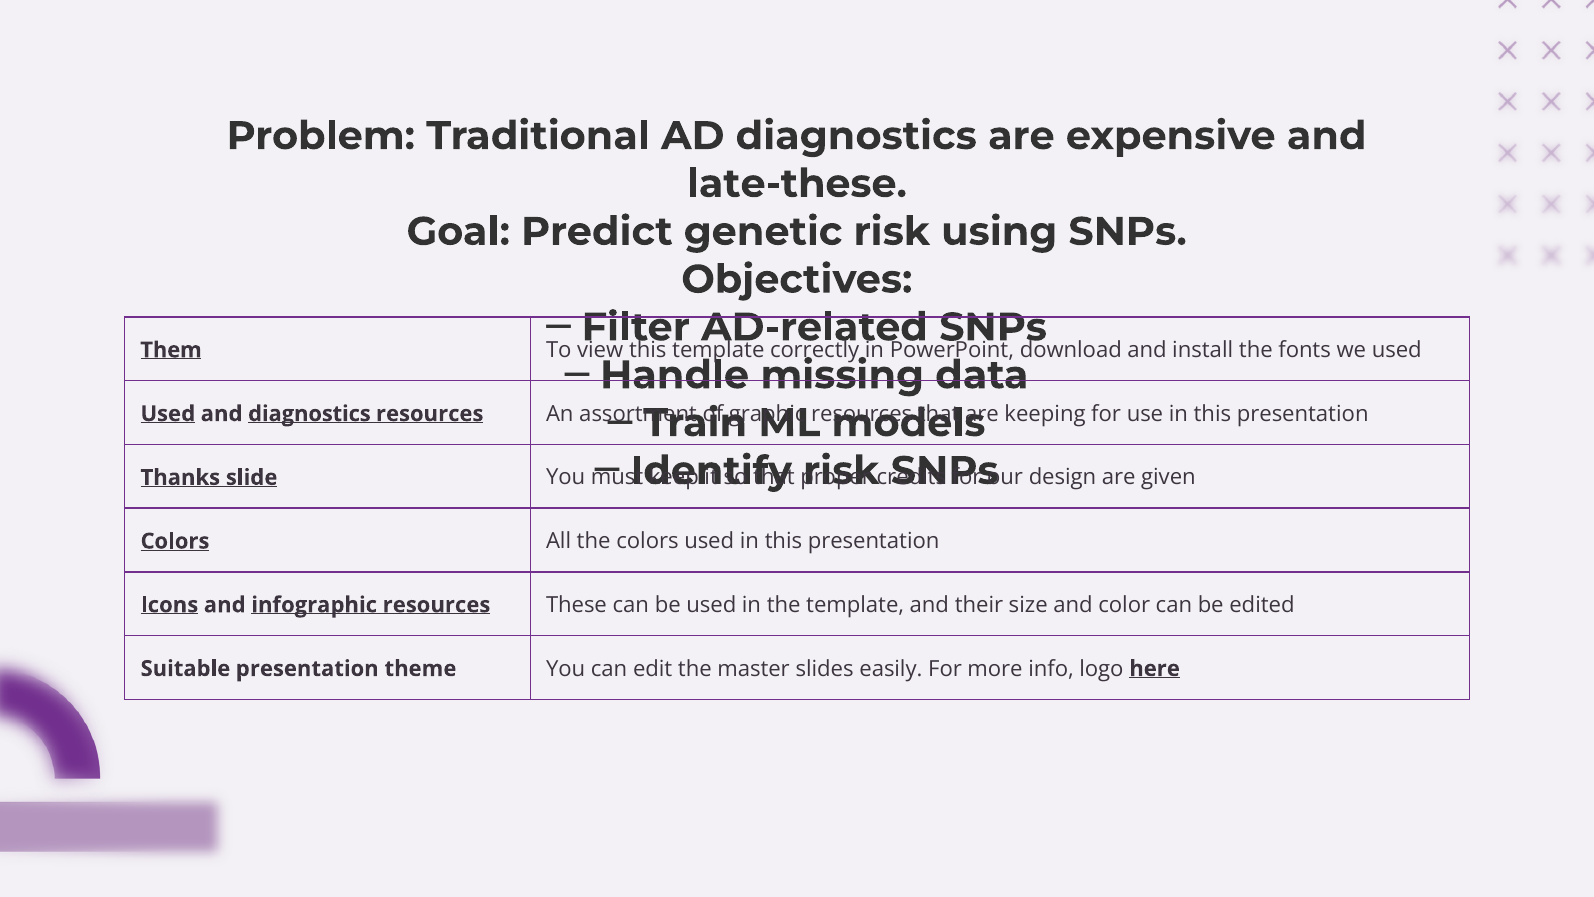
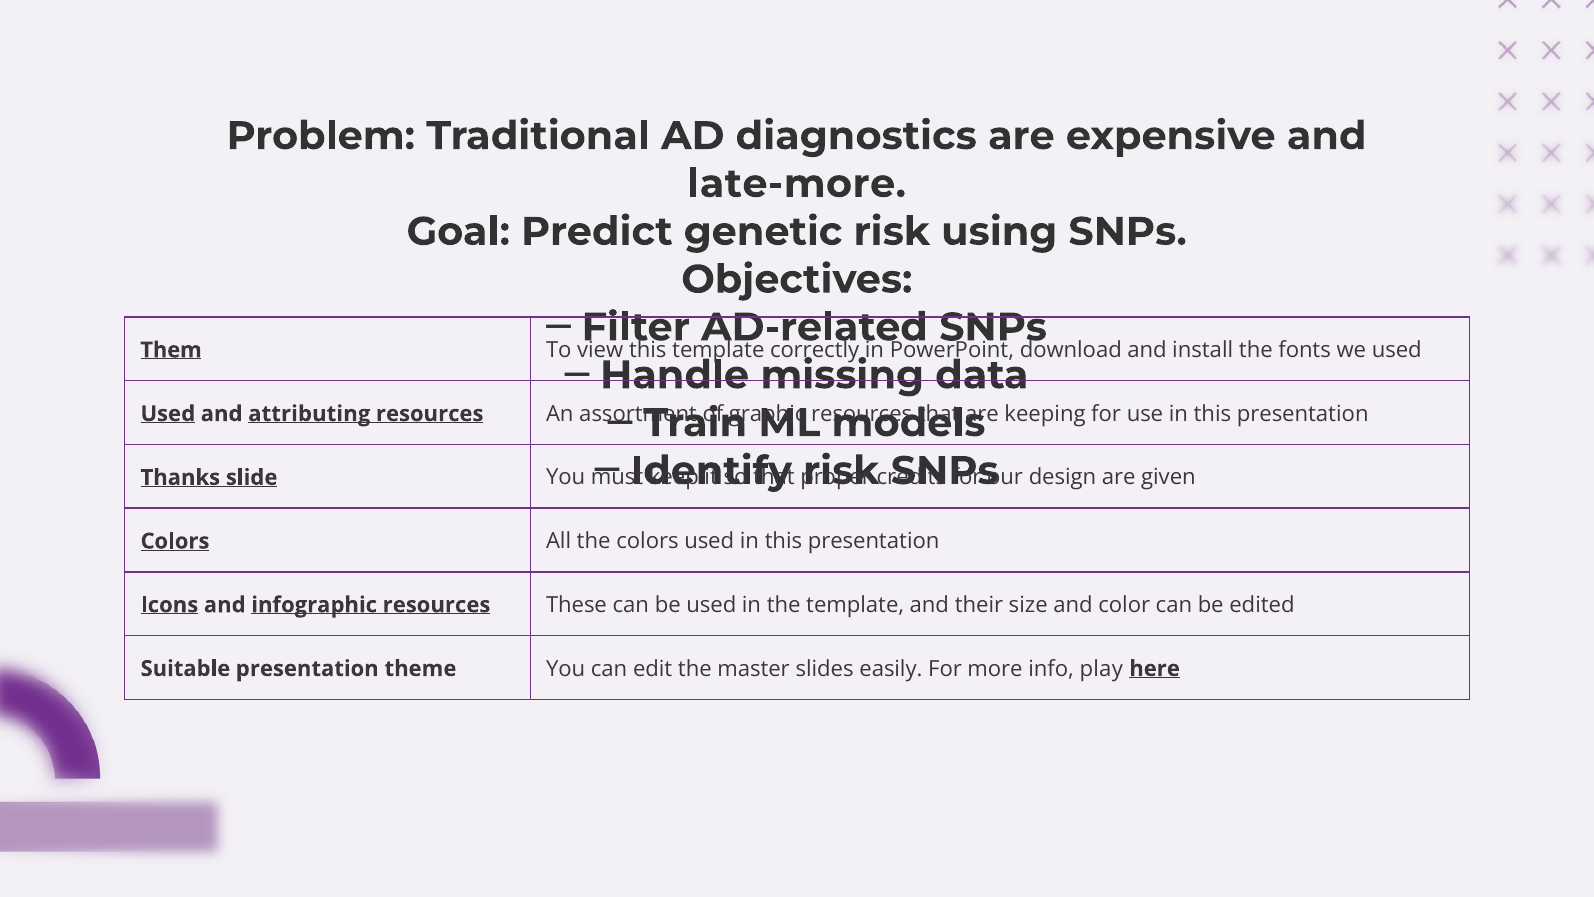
late‑these: late‑these -> late‑more
and diagnostics: diagnostics -> attributing
logo: logo -> play
